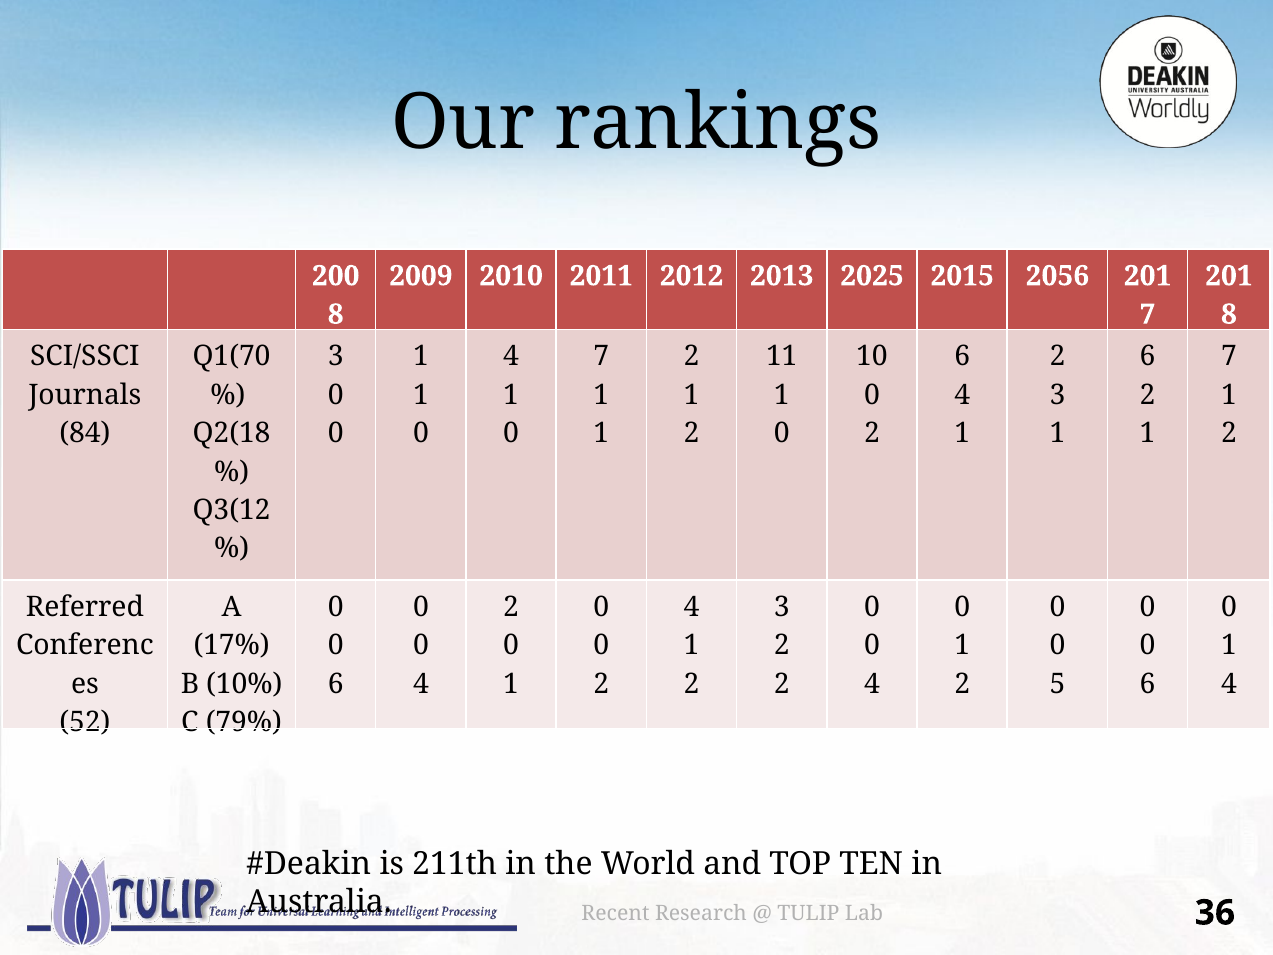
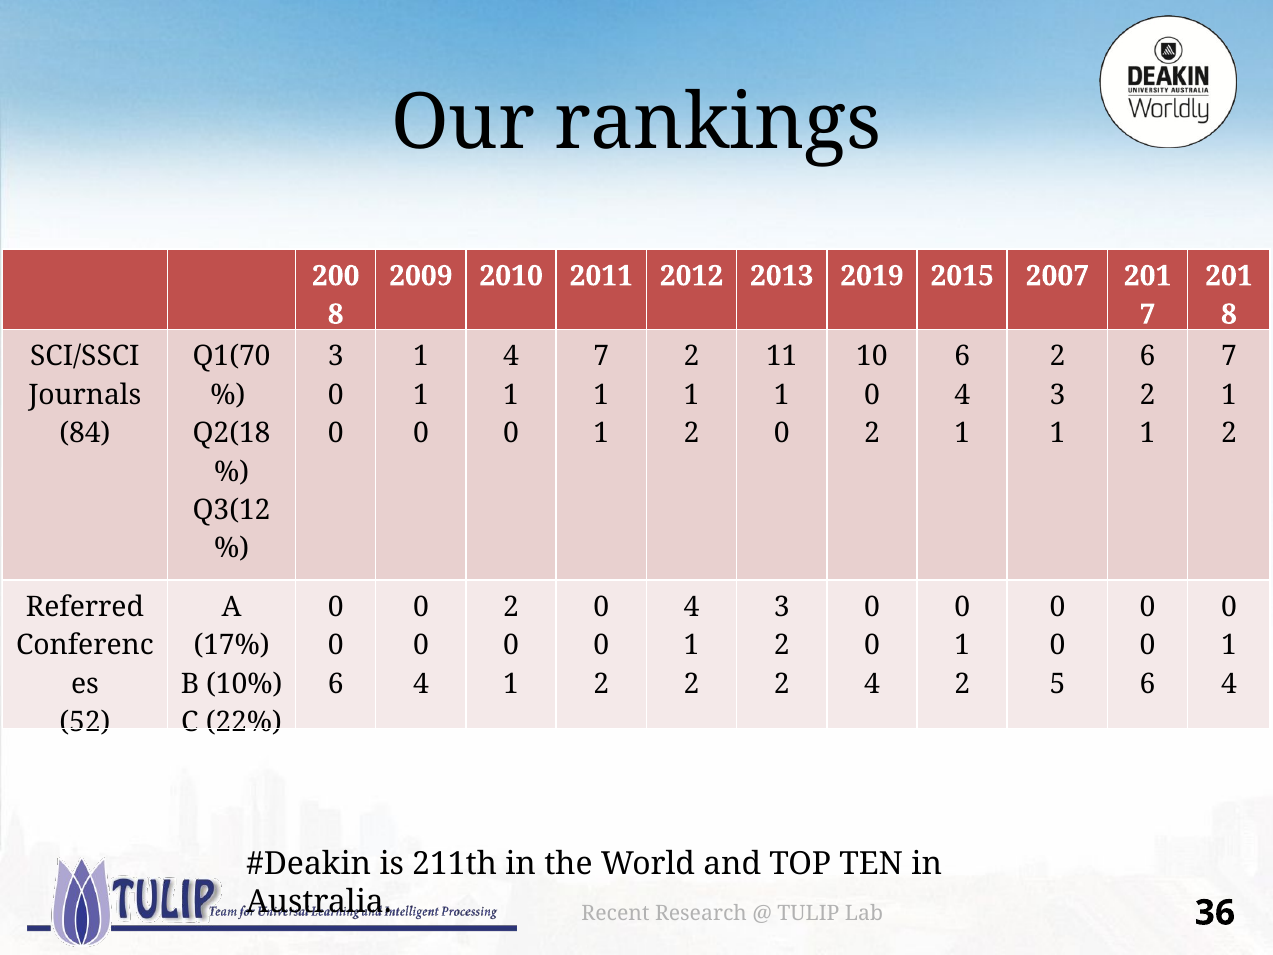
2025: 2025 -> 2019
2056: 2056 -> 2007
79%: 79% -> 22%
